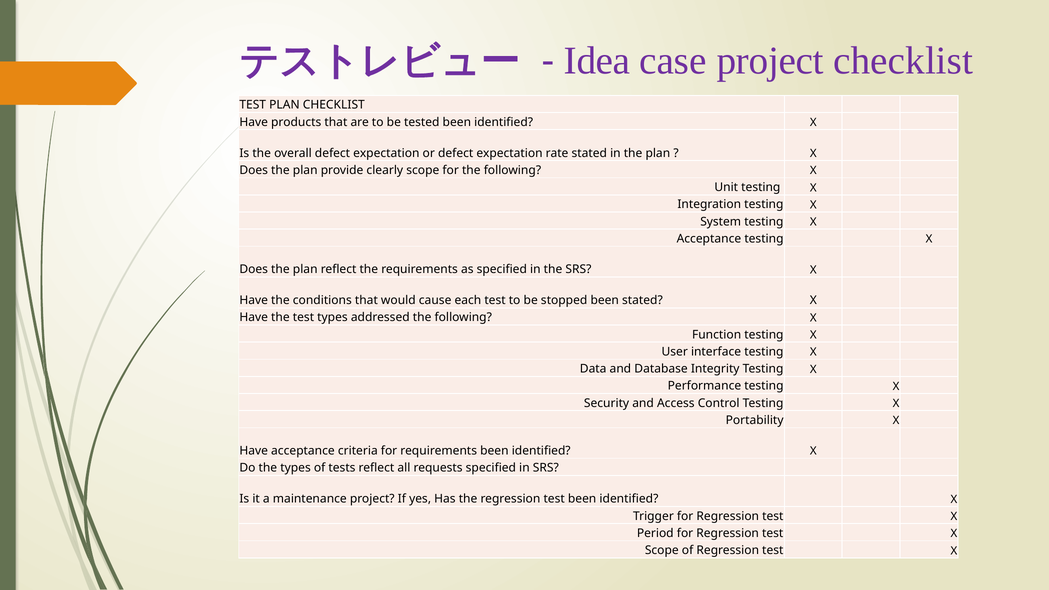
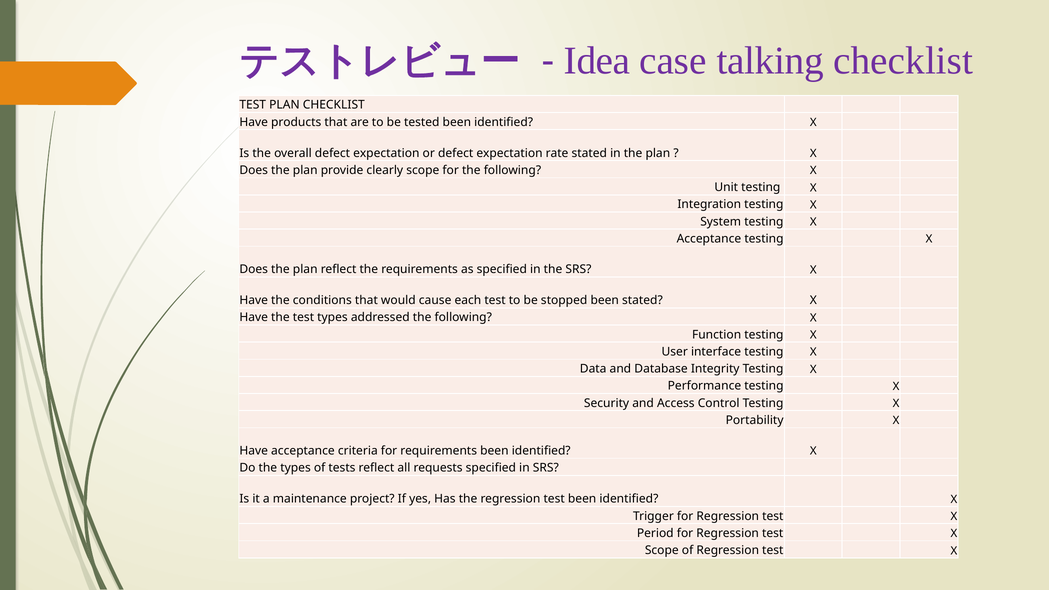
case project: project -> talking
